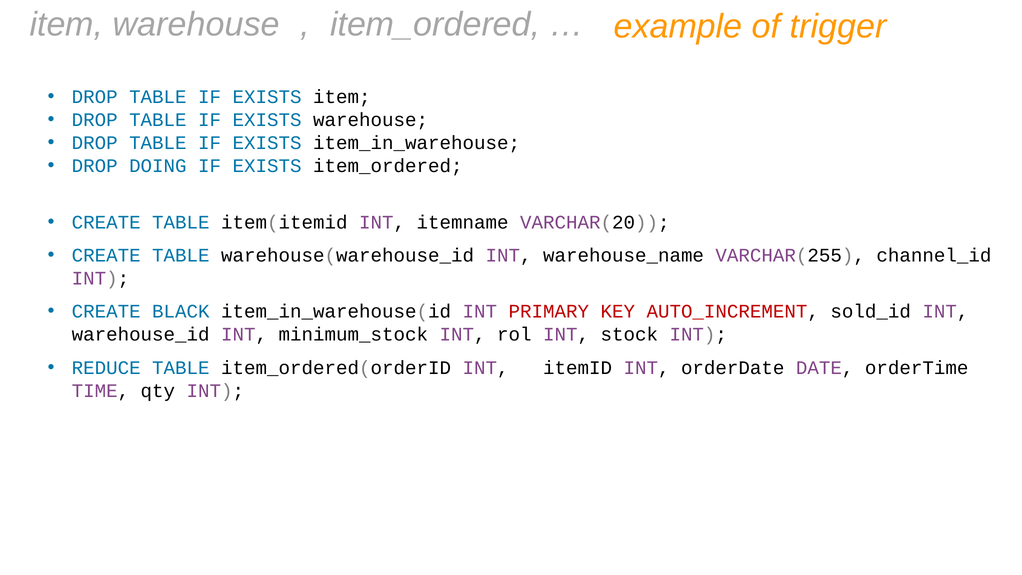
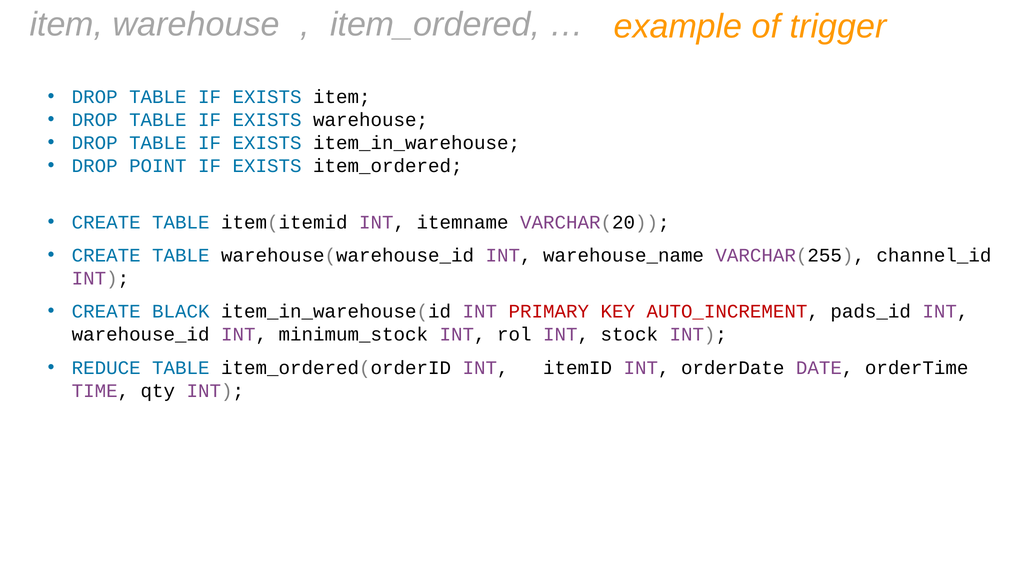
DOING: DOING -> POINT
sold_id: sold_id -> pads_id
